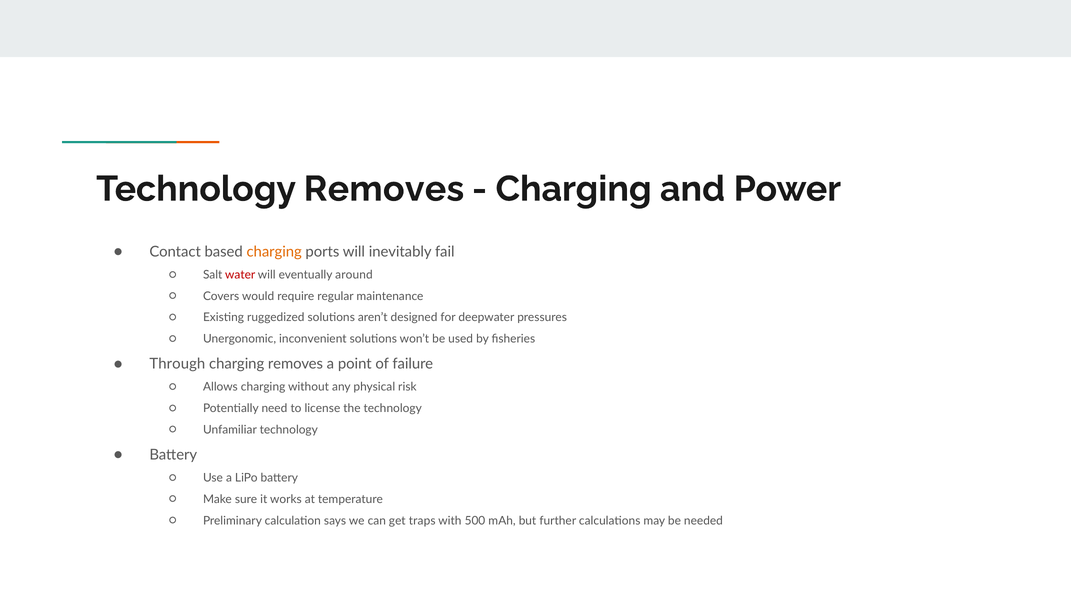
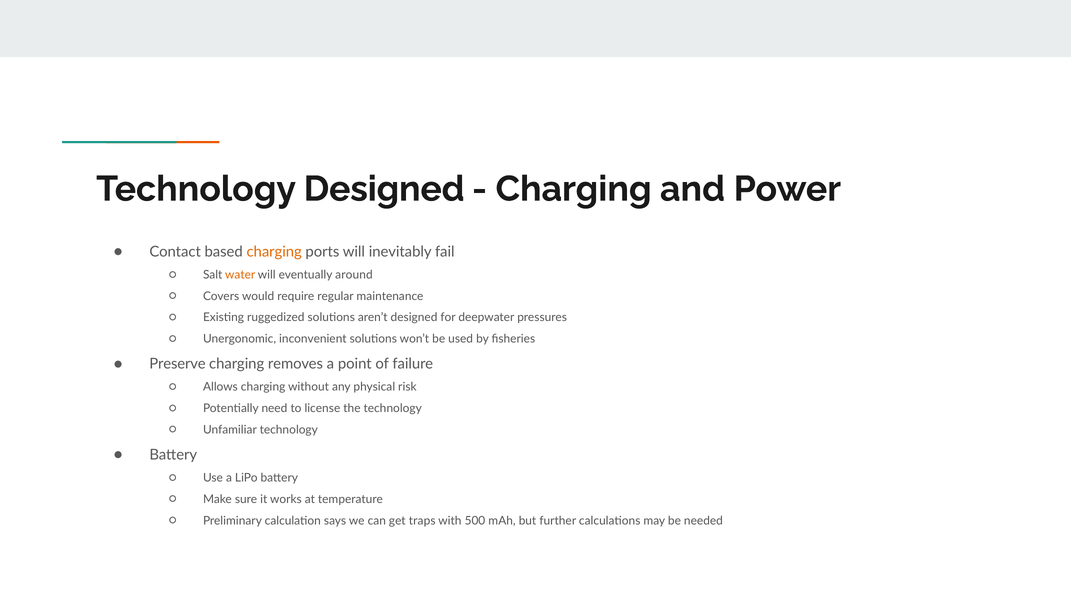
Technology Removes: Removes -> Designed
water colour: red -> orange
Through: Through -> Preserve
